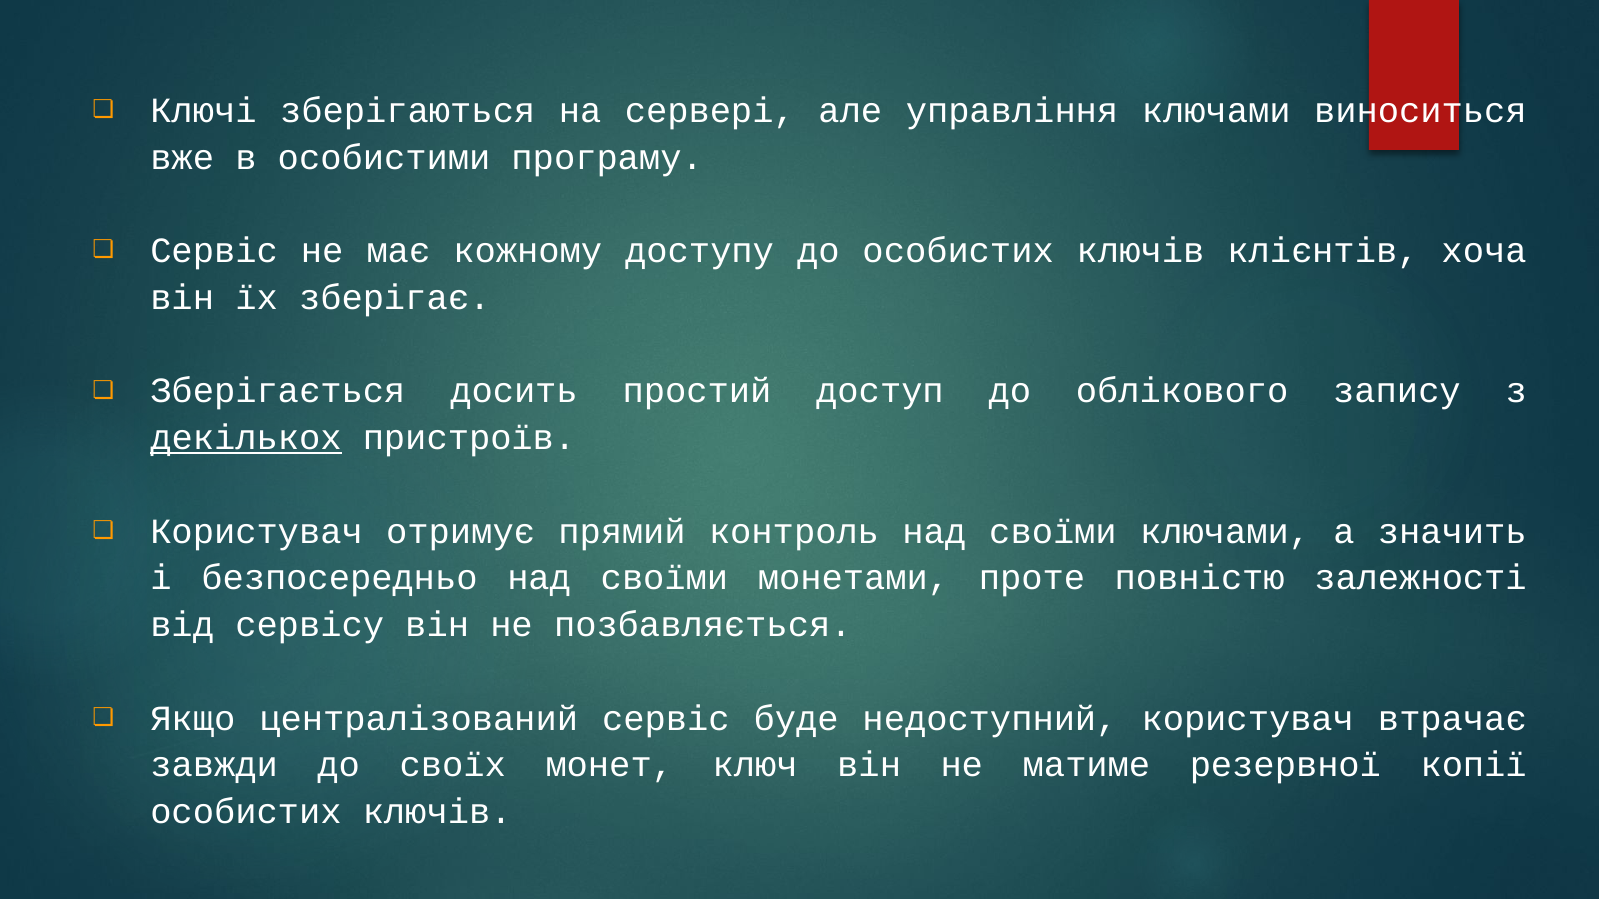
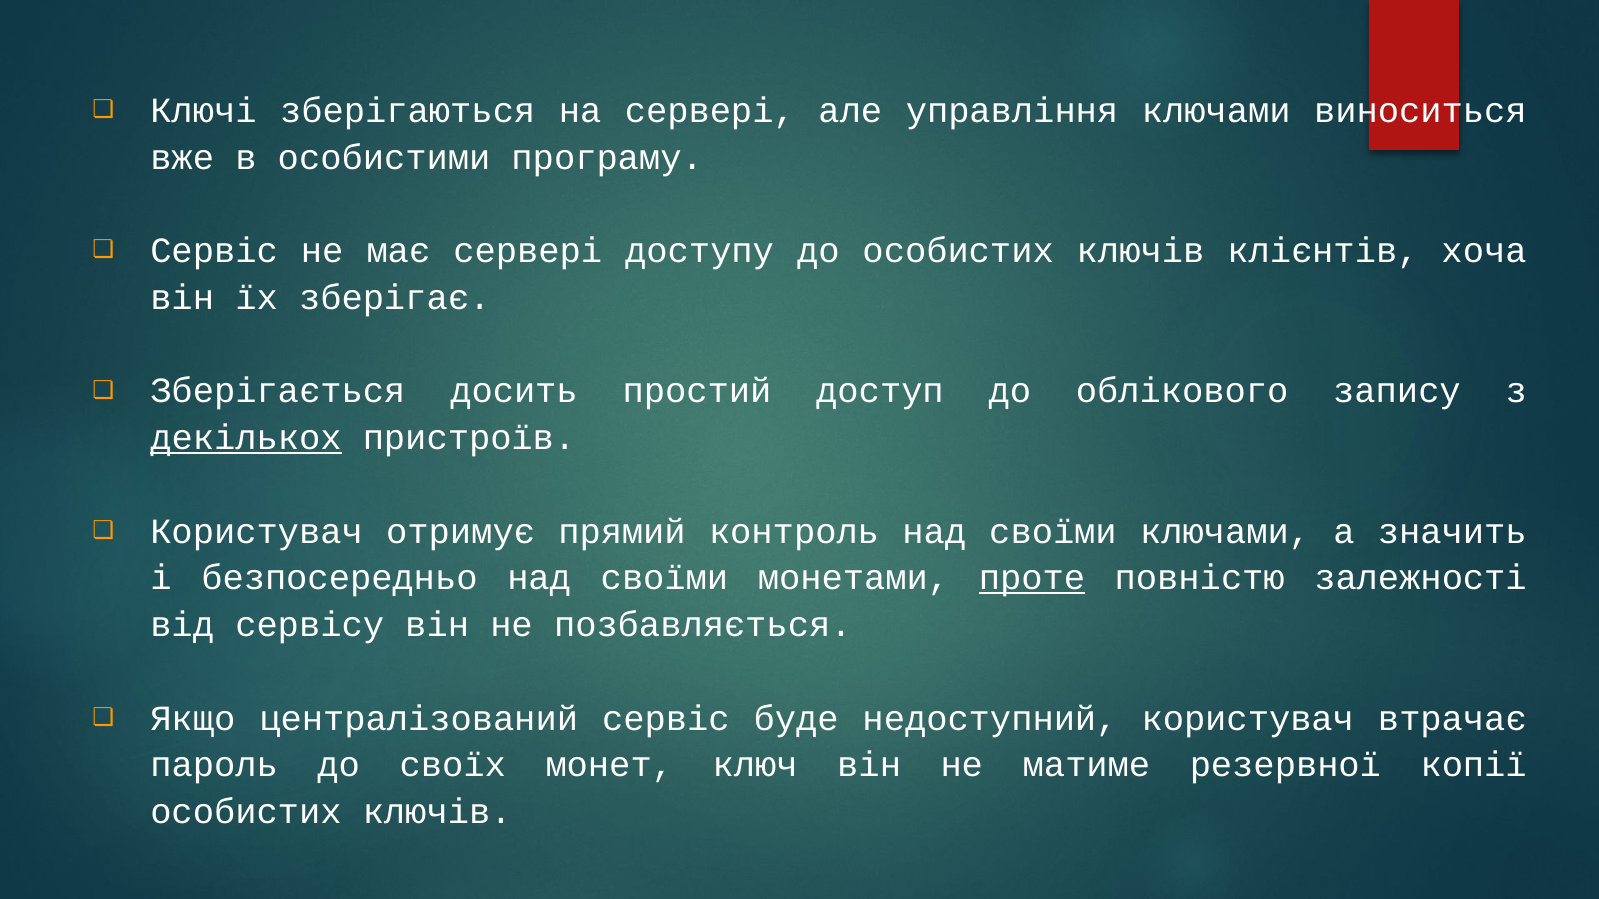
має кожному: кожному -> сервері
проте underline: none -> present
завжди: завжди -> пароль
